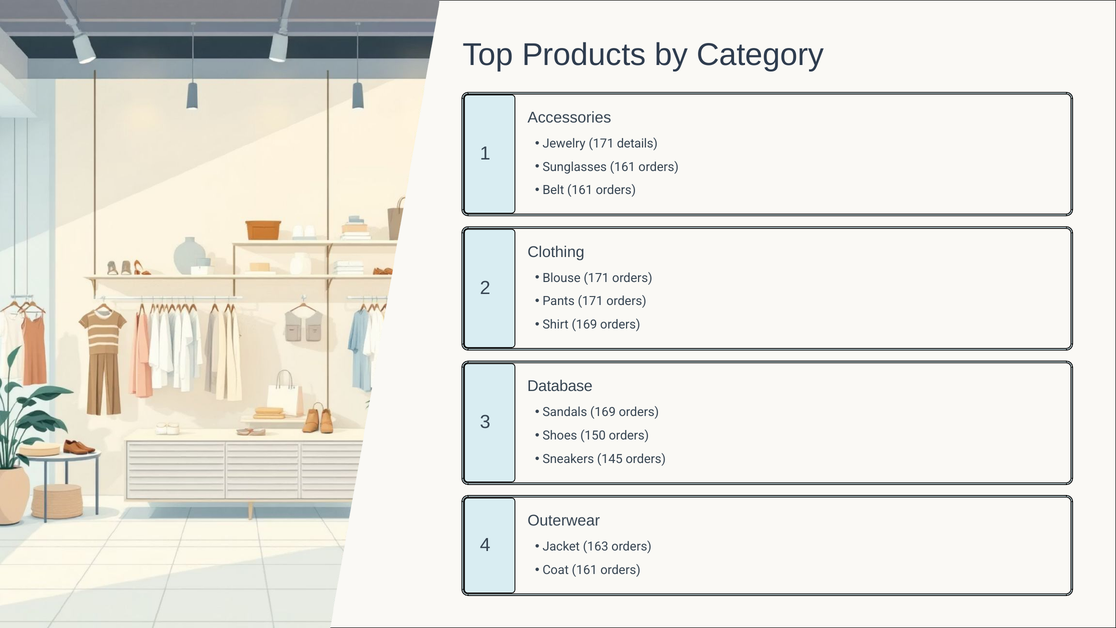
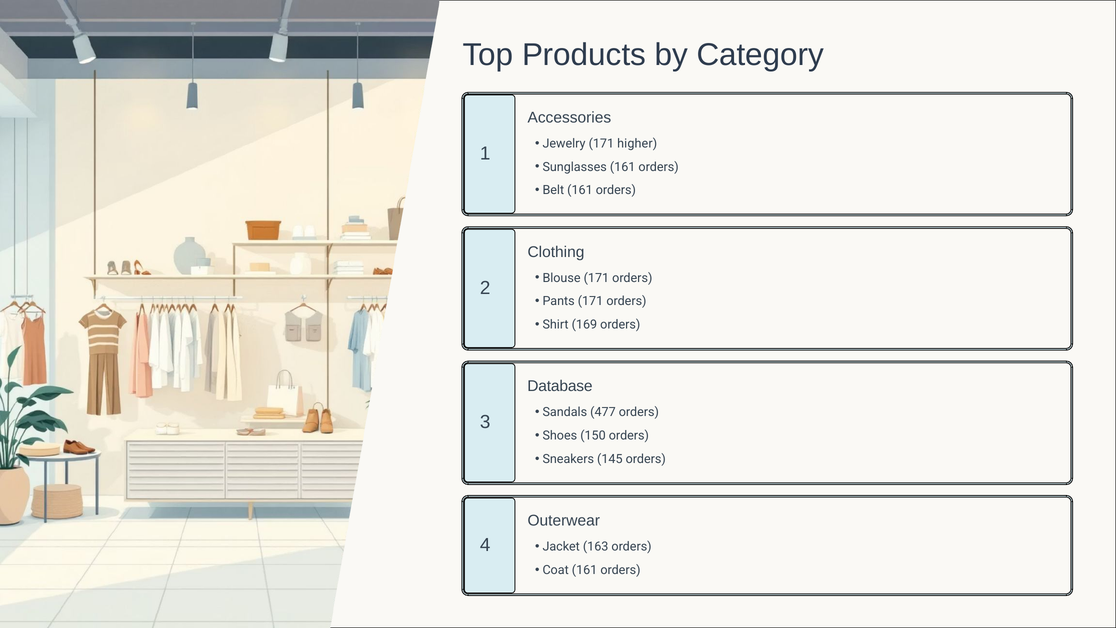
details: details -> higher
Sandals 169: 169 -> 477
